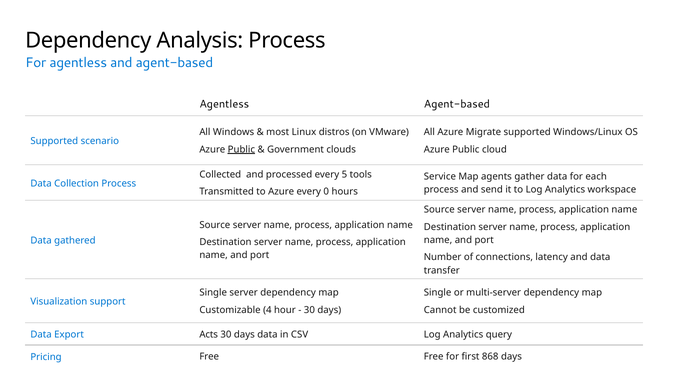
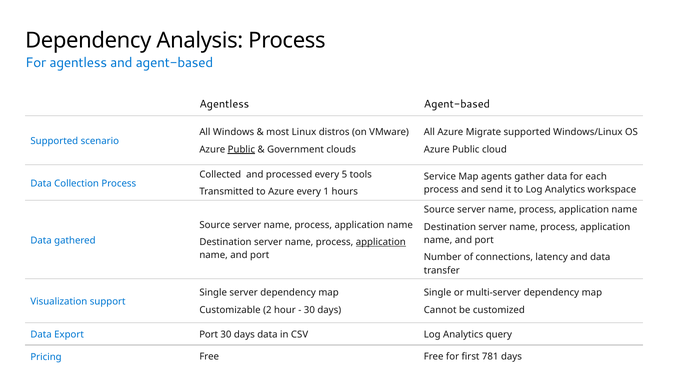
0: 0 -> 1
application at (381, 242) underline: none -> present
4: 4 -> 2
Export Acts: Acts -> Port
868: 868 -> 781
